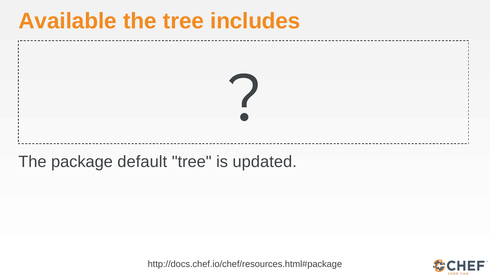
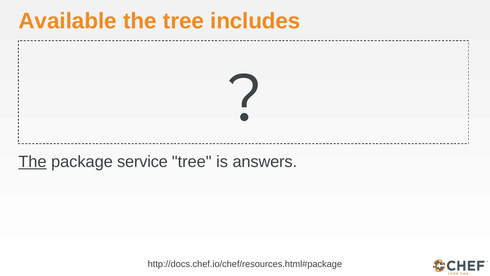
The at (32, 162) underline: none -> present
default: default -> service
updated: updated -> answers
